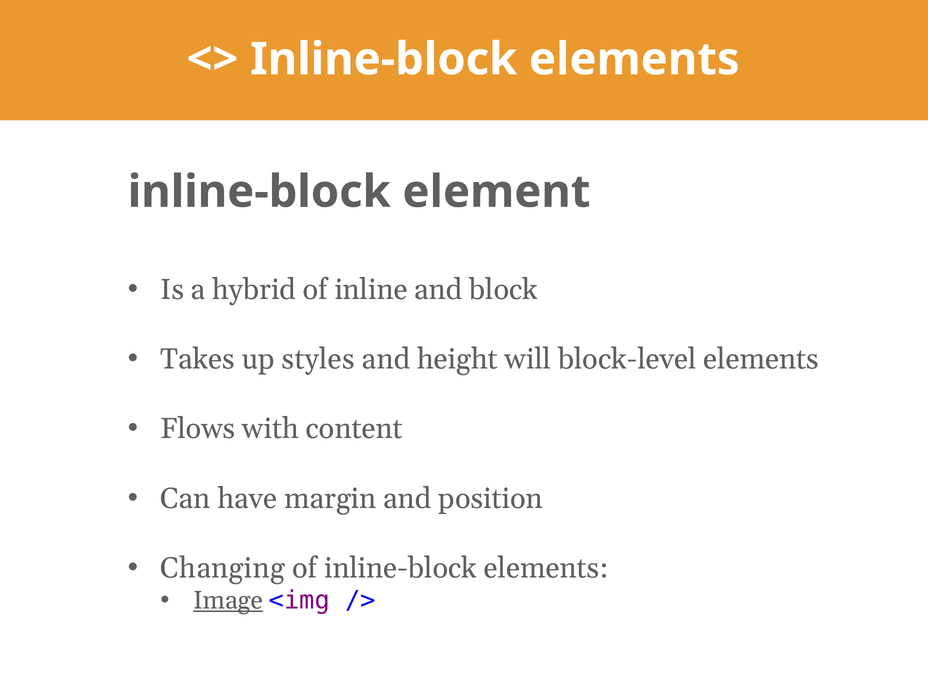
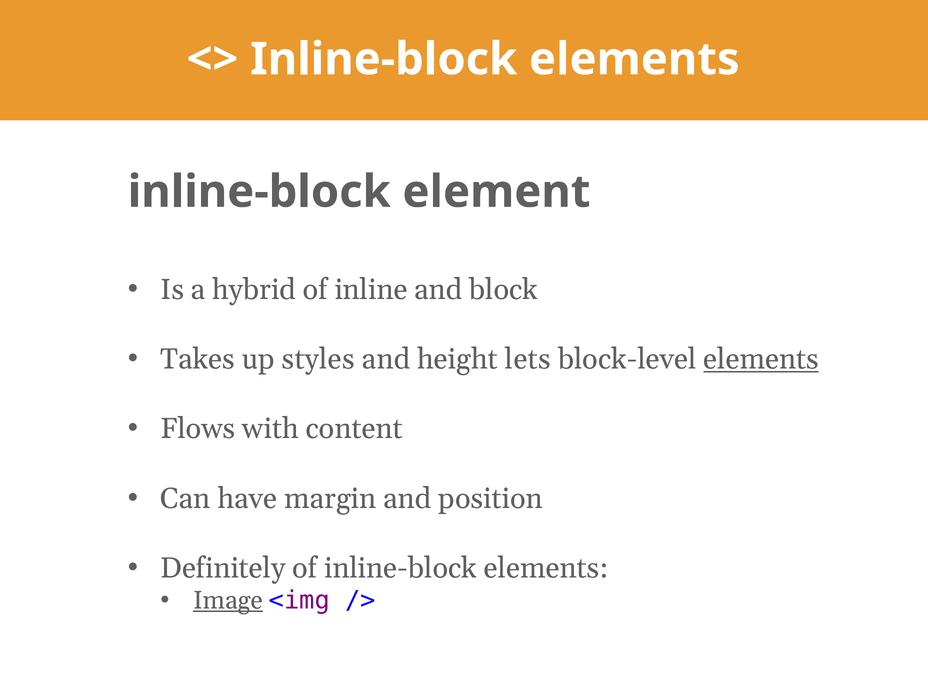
will: will -> lets
elements at (761, 359) underline: none -> present
Changing: Changing -> Definitely
